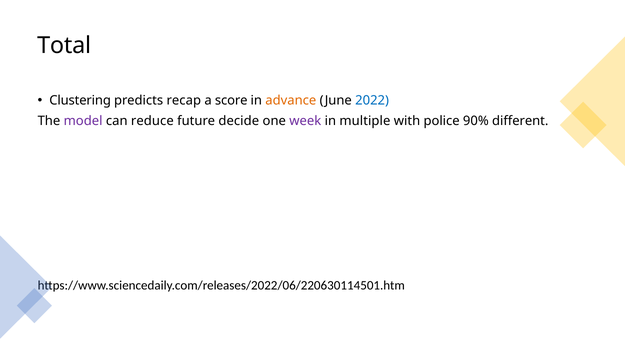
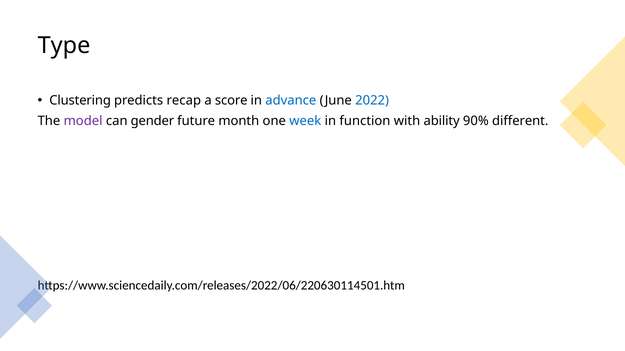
Total: Total -> Type
advance colour: orange -> blue
reduce: reduce -> gender
decide: decide -> month
week colour: purple -> blue
multiple: multiple -> function
police: police -> ability
